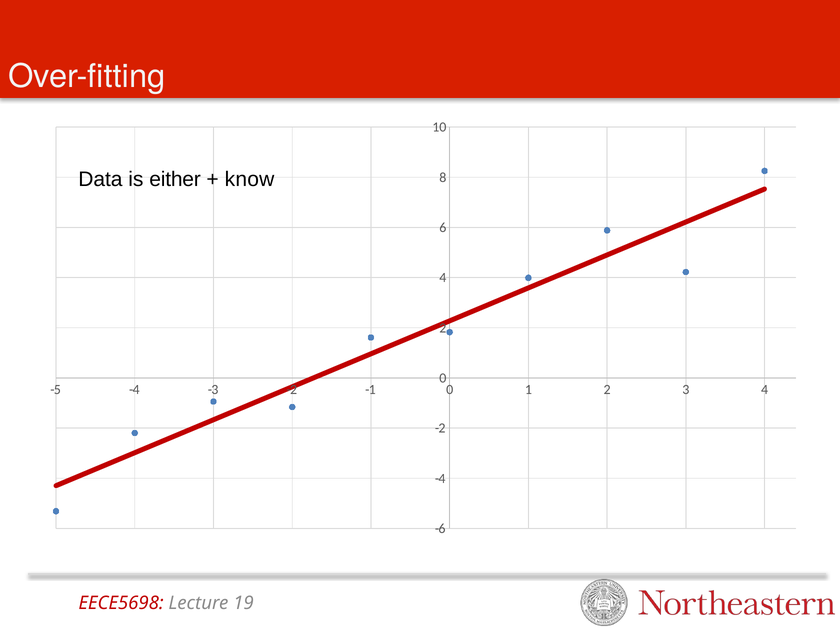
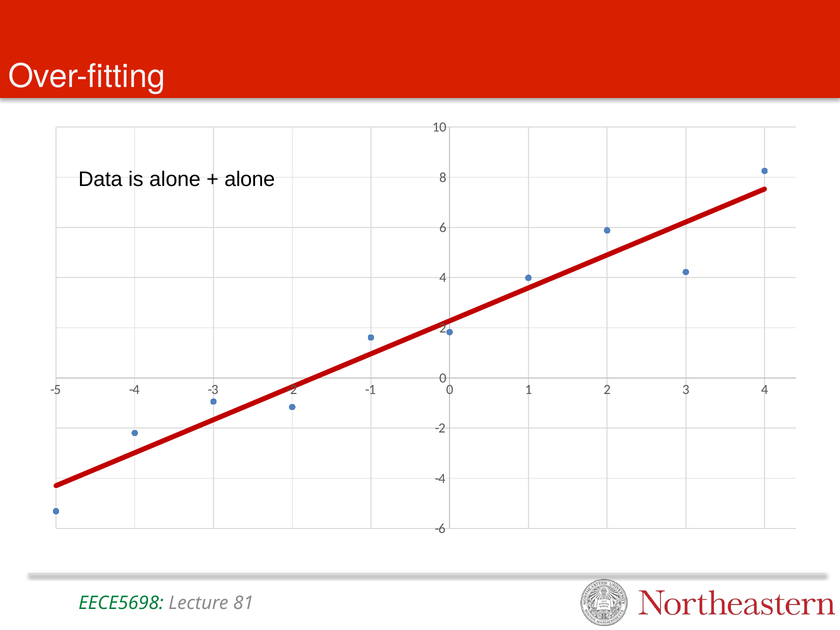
is either: either -> alone
know at (249, 179): know -> alone
EECE5698 colour: red -> green
19: 19 -> 81
